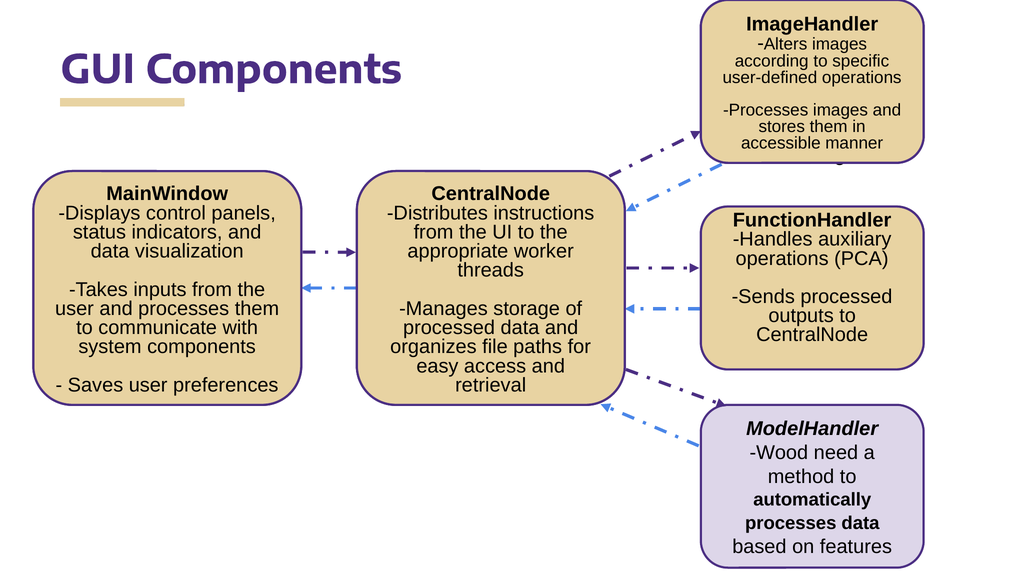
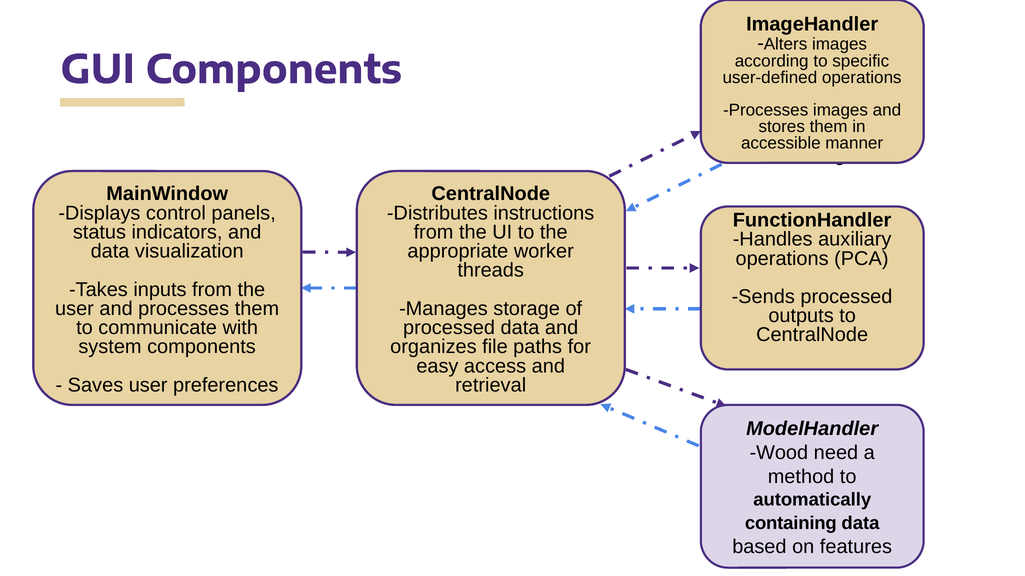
processes at (791, 524): processes -> containing
